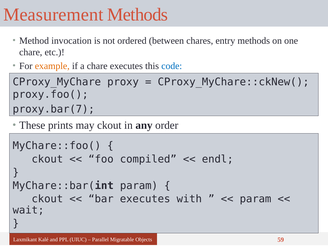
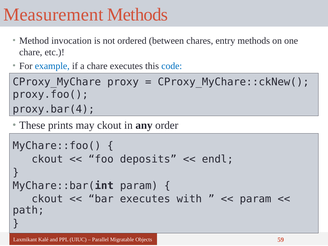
example colour: orange -> blue
proxy.bar(7: proxy.bar(7 -> proxy.bar(4
compiled: compiled -> deposits
wait: wait -> path
